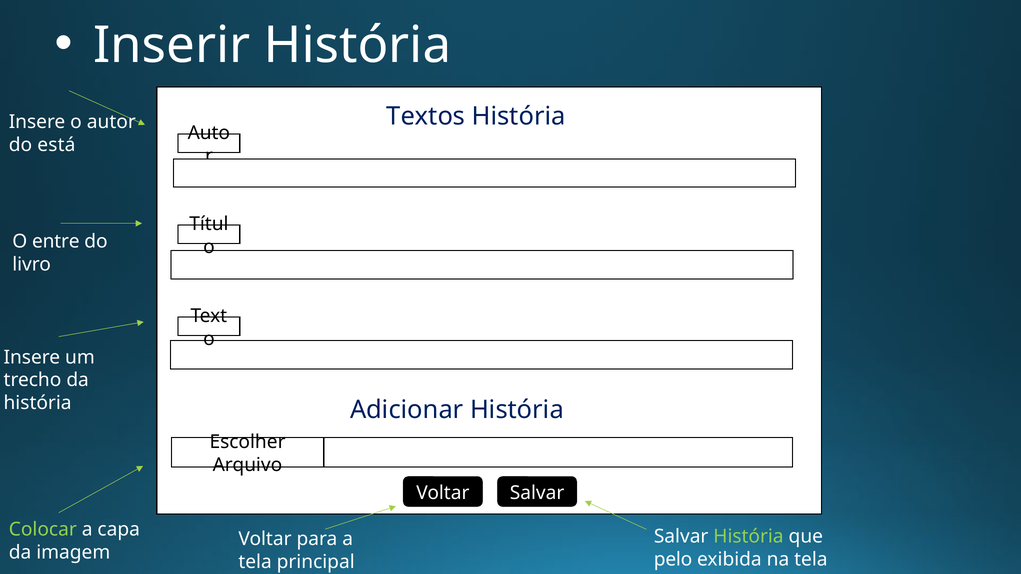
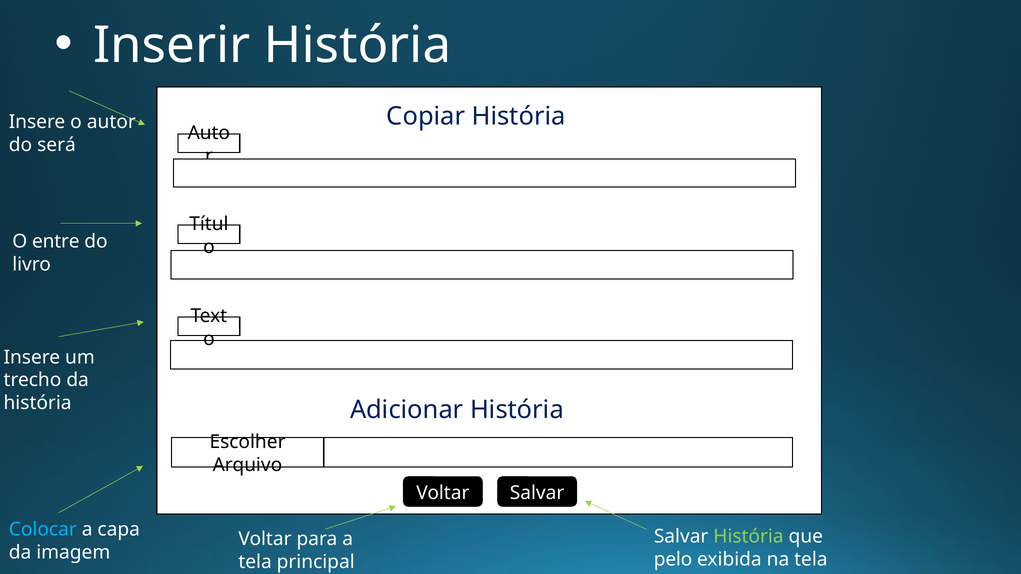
Textos: Textos -> Copiar
está: está -> será
Colocar colour: light green -> light blue
